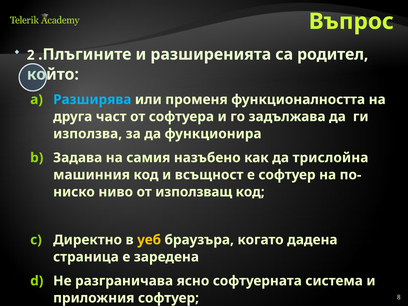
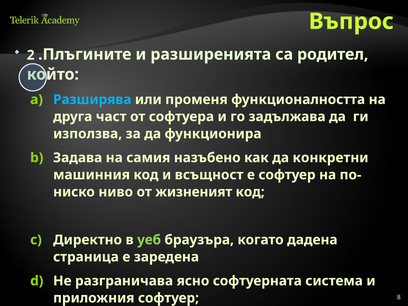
трислойна: трислойна -> конкретни
използващ: използващ -> жизненият
уеб colour: yellow -> light green
